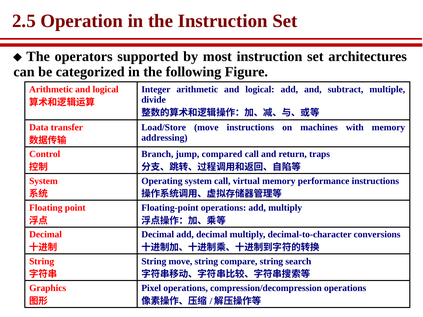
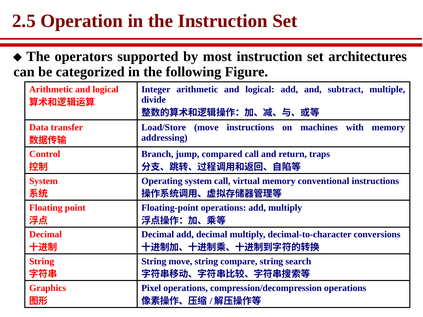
performance: performance -> conventional
